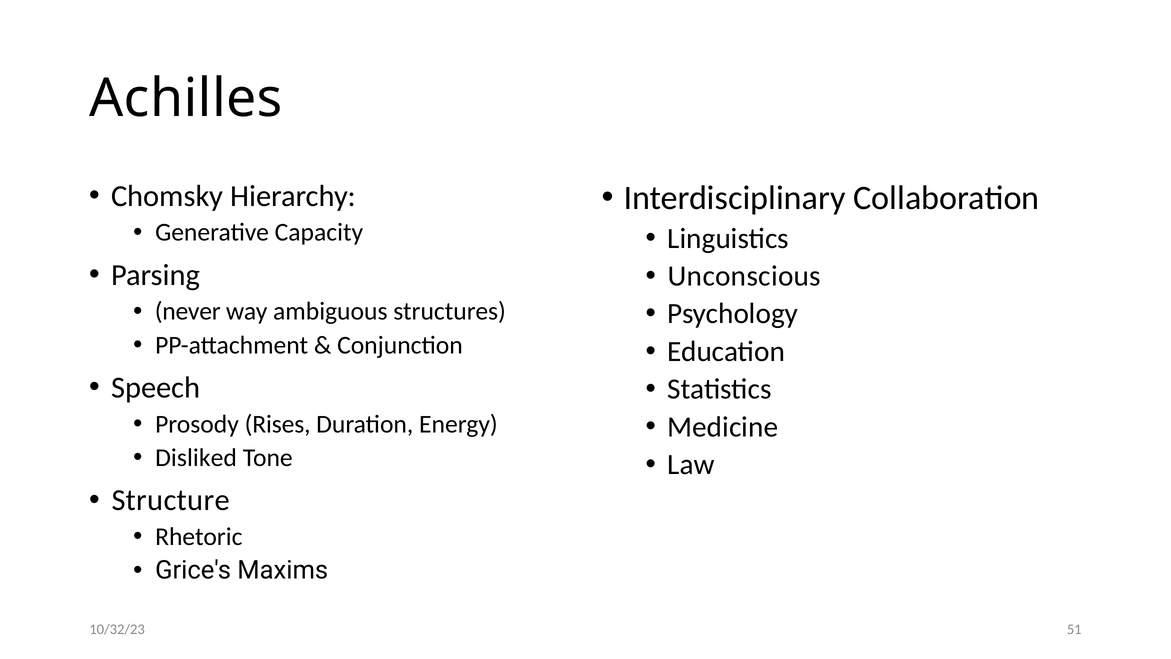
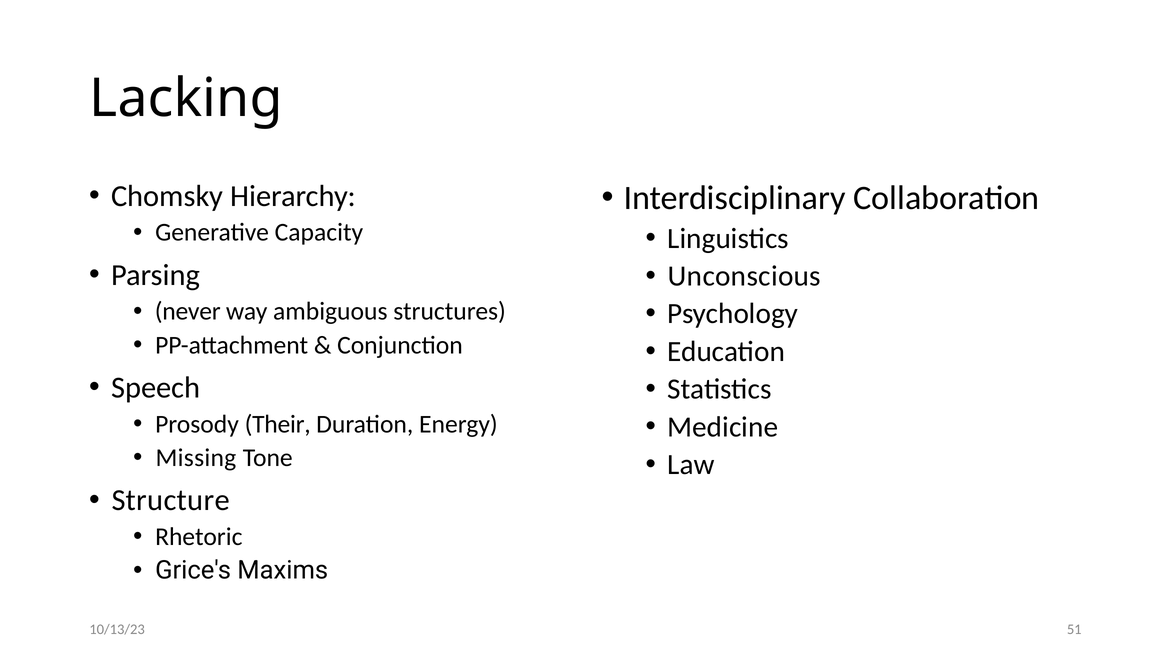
Achilles: Achilles -> Lacking
Rises: Rises -> Their
Disliked: Disliked -> Missing
10/32/23: 10/32/23 -> 10/13/23
